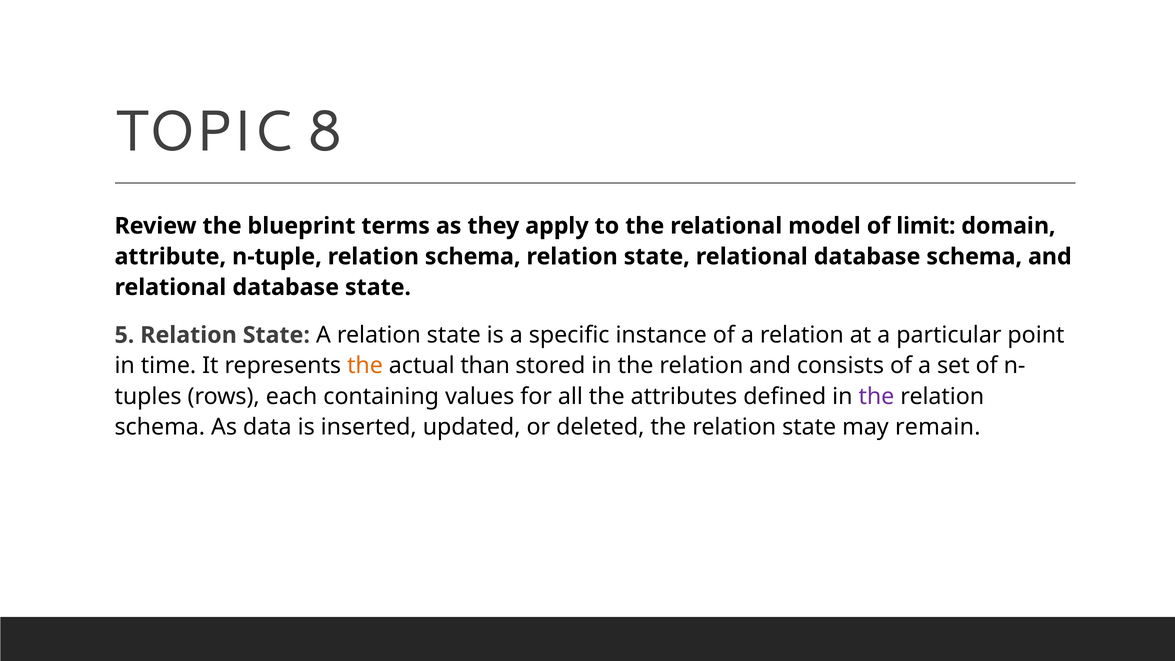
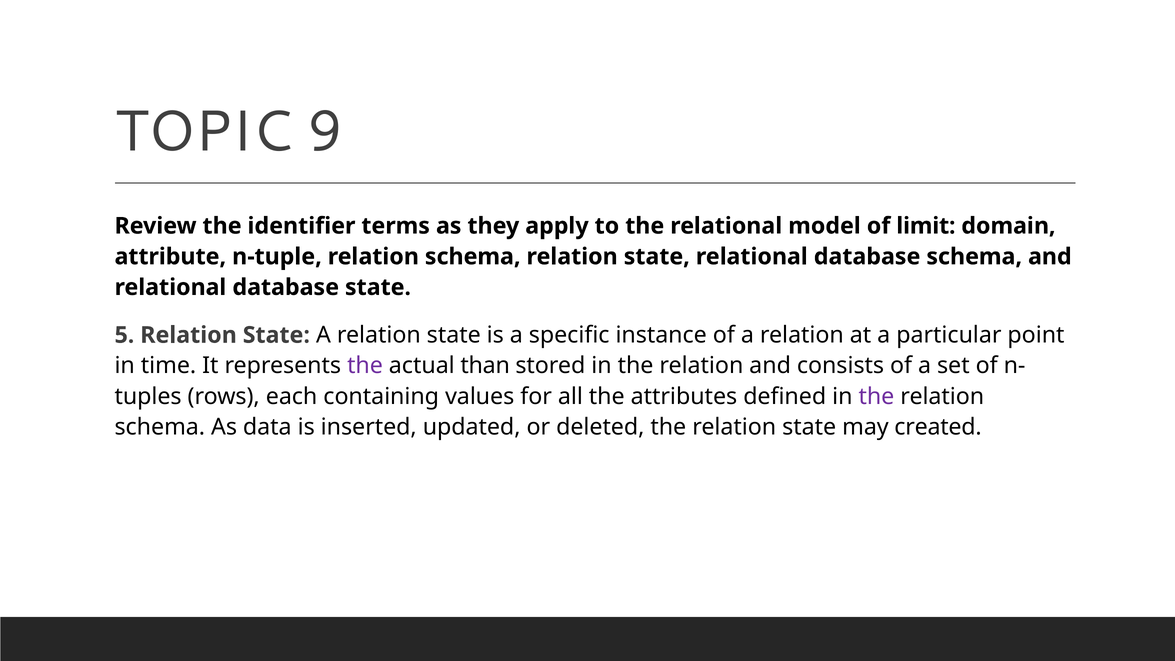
8: 8 -> 9
blueprint: blueprint -> identifier
the at (365, 366) colour: orange -> purple
remain: remain -> created
